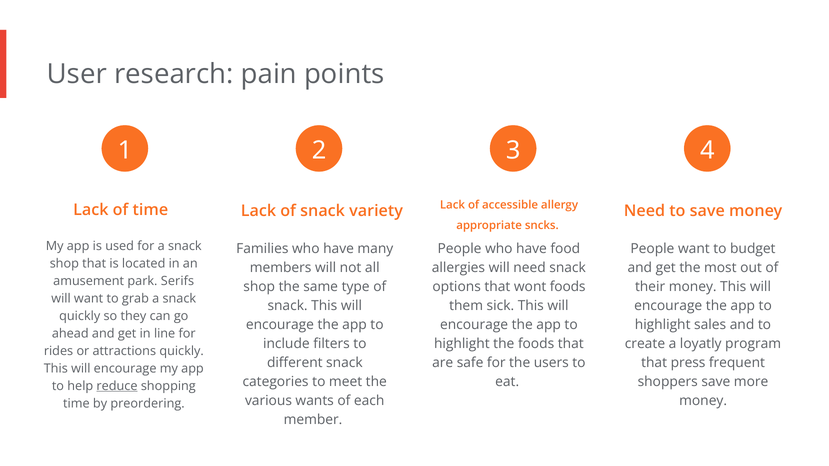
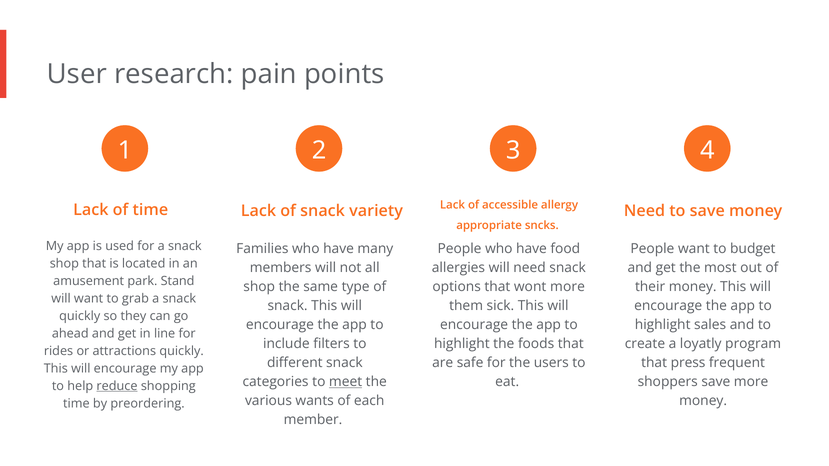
Serifs: Serifs -> Stand
wont foods: foods -> more
meet underline: none -> present
